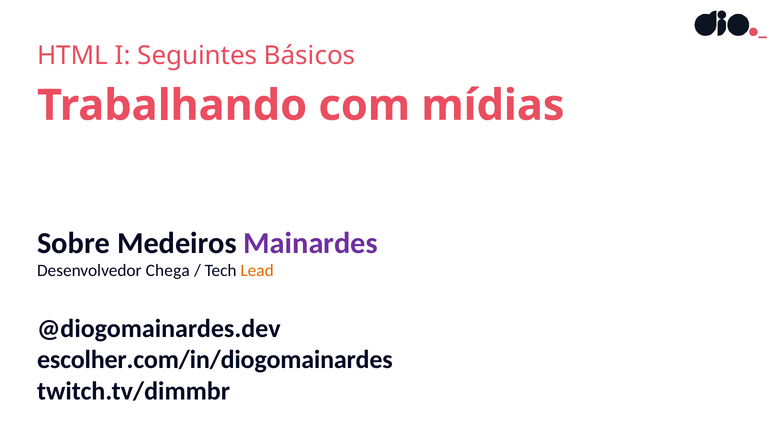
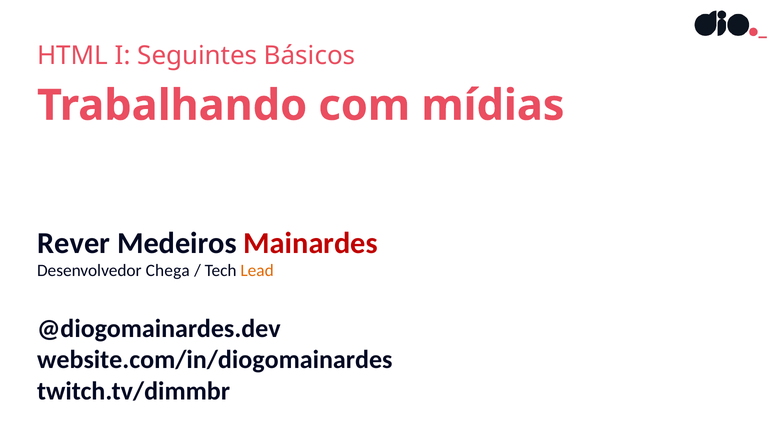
Sobre: Sobre -> Rever
Mainardes colour: purple -> red
escolher.com/in/diogomainardes: escolher.com/in/diogomainardes -> website.com/in/diogomainardes
